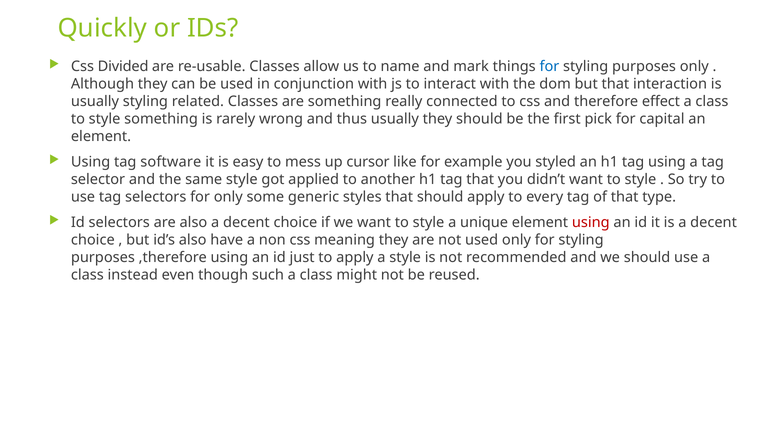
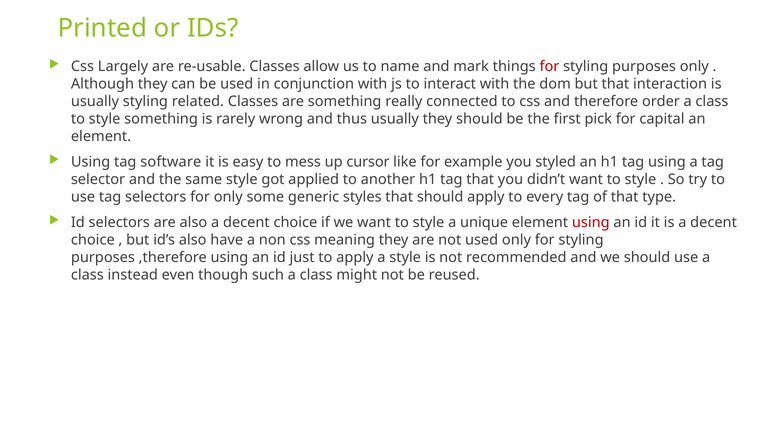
Quickly: Quickly -> Printed
Divided: Divided -> Largely
for at (549, 66) colour: blue -> red
effect: effect -> order
